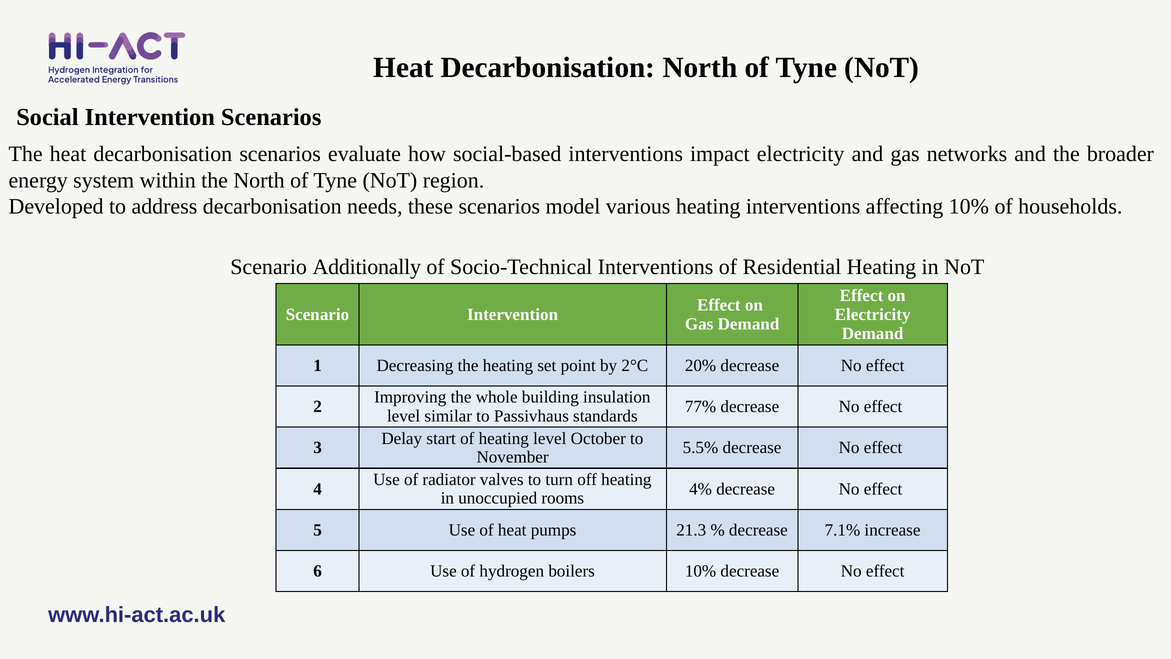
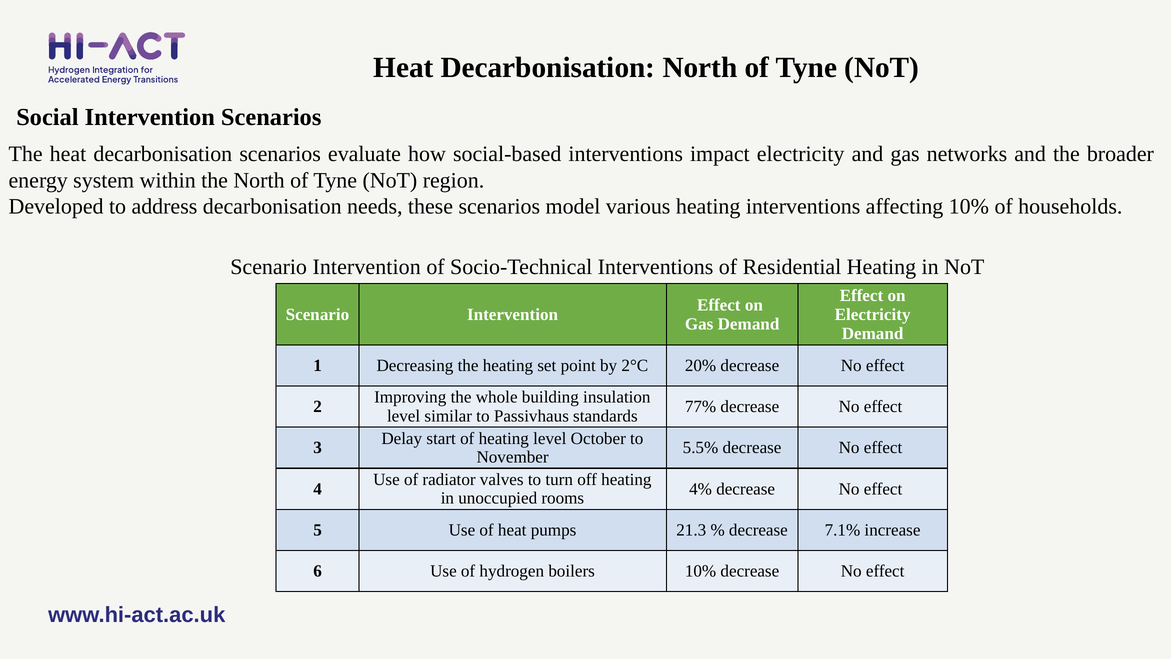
Additionally at (367, 267): Additionally -> Intervention
